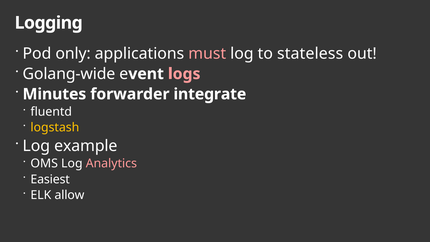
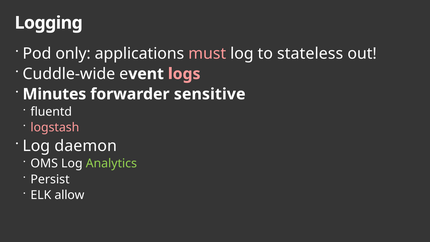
Golang-wide: Golang-wide -> Cuddle-wide
integrate: integrate -> sensitive
logstash colour: yellow -> pink
example: example -> daemon
Analytics colour: pink -> light green
Easiest: Easiest -> Persist
